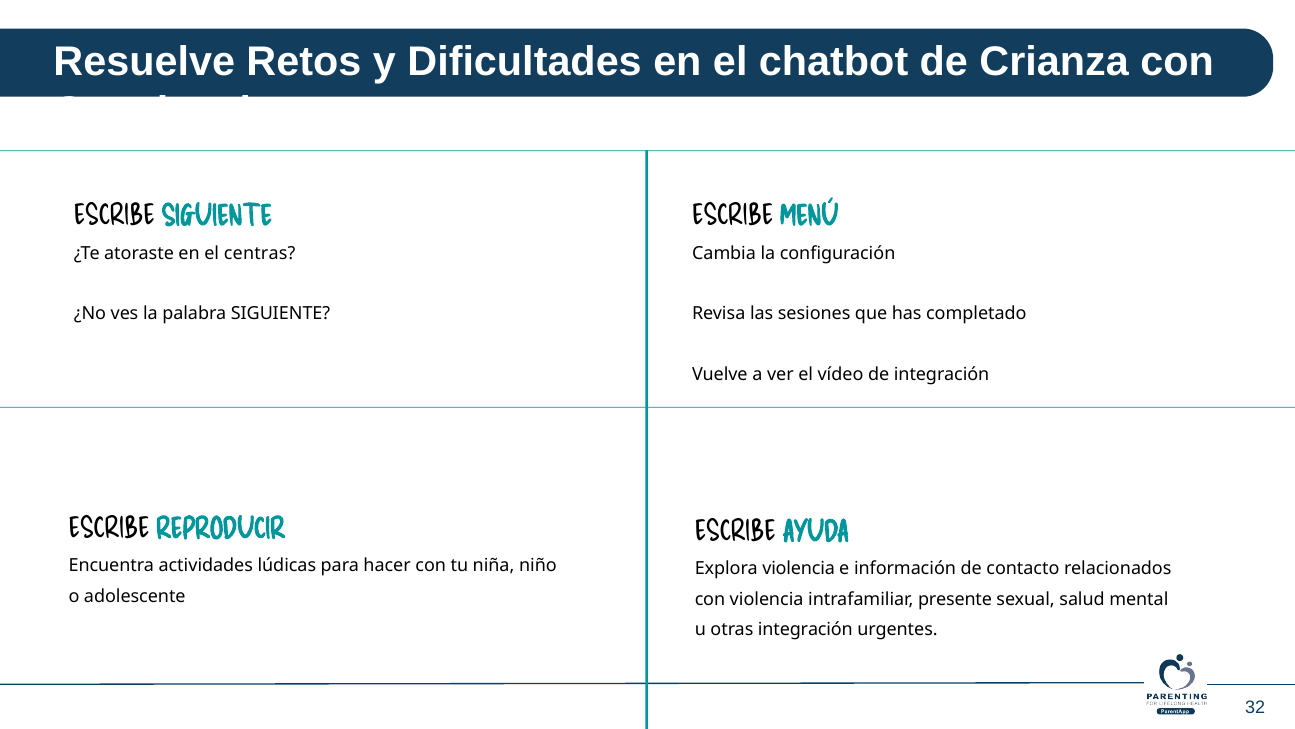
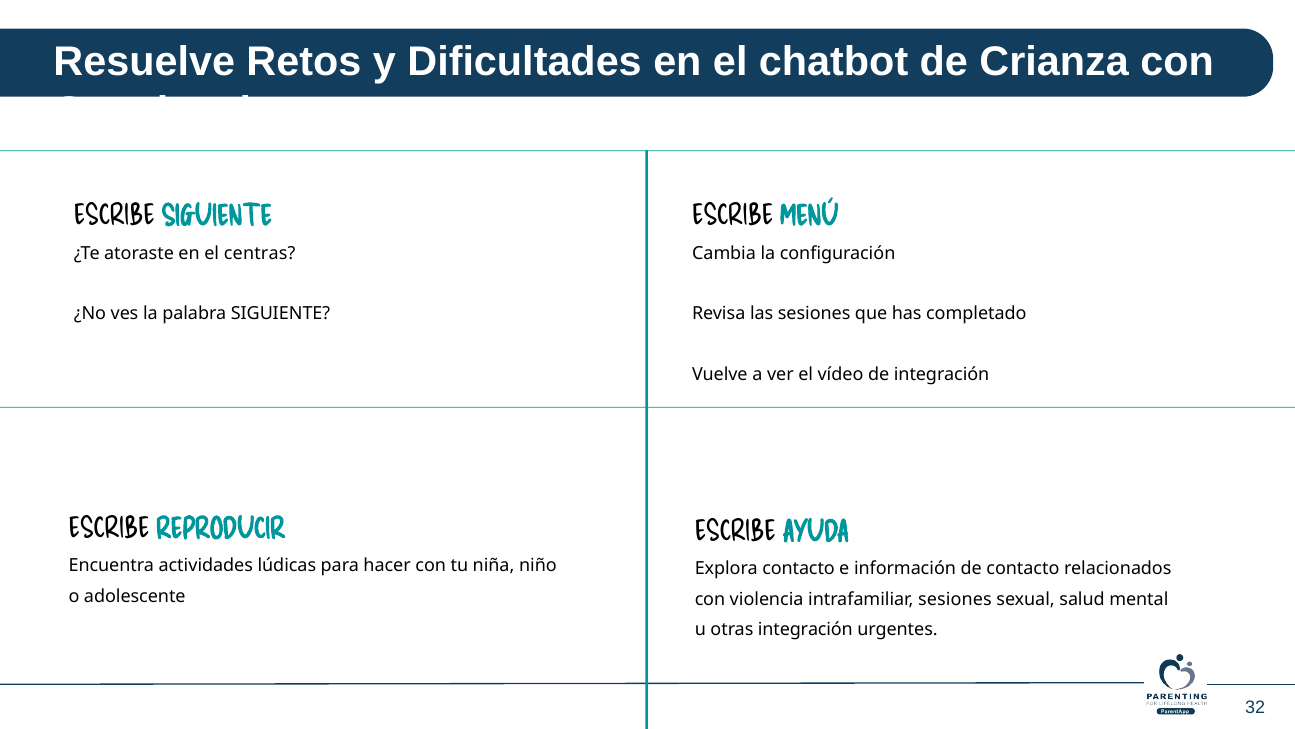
Explora violencia: violencia -> contacto
intrafamiliar presente: presente -> sesiones
